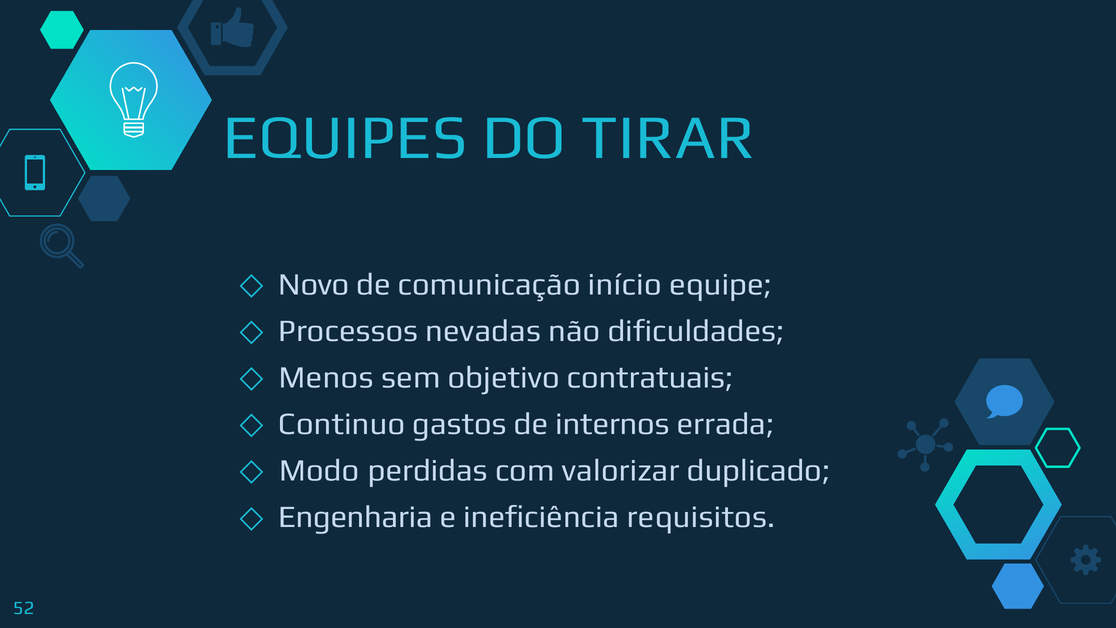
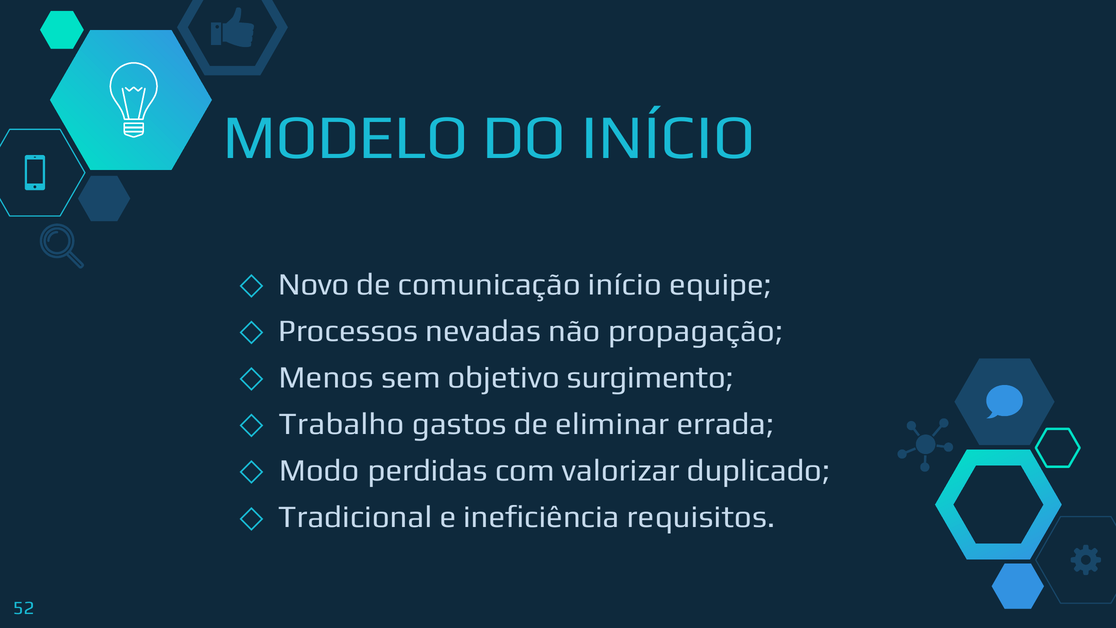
EQUIPES: EQUIPES -> MODELO
DO TIRAR: TIRAR -> INÍCIO
dificuldades: dificuldades -> propagação
contratuais: contratuais -> surgimento
Continuo: Continuo -> Trabalho
internos: internos -> eliminar
Engenharia: Engenharia -> Tradicional
